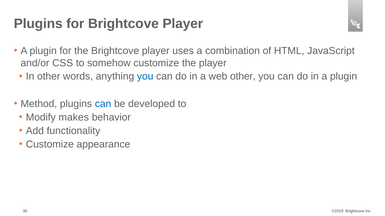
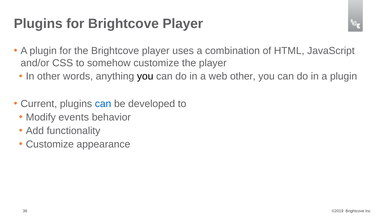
you at (145, 77) colour: blue -> black
Method: Method -> Current
makes: makes -> events
